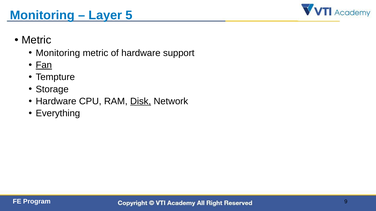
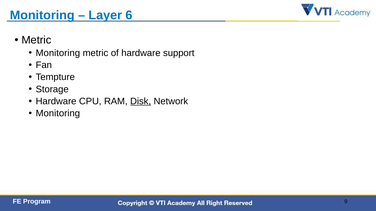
5: 5 -> 6
Fan underline: present -> none
Everything at (58, 114): Everything -> Monitoring
